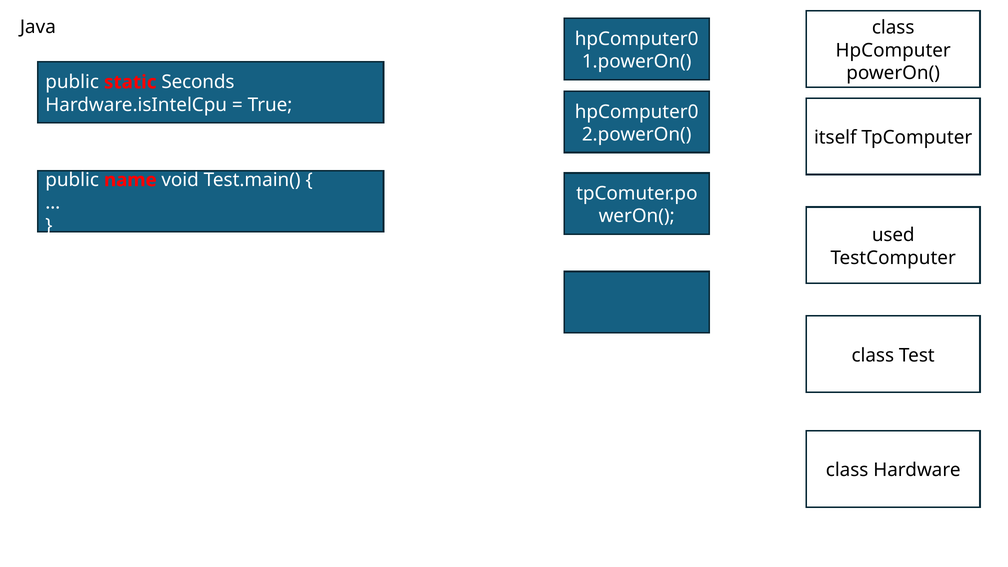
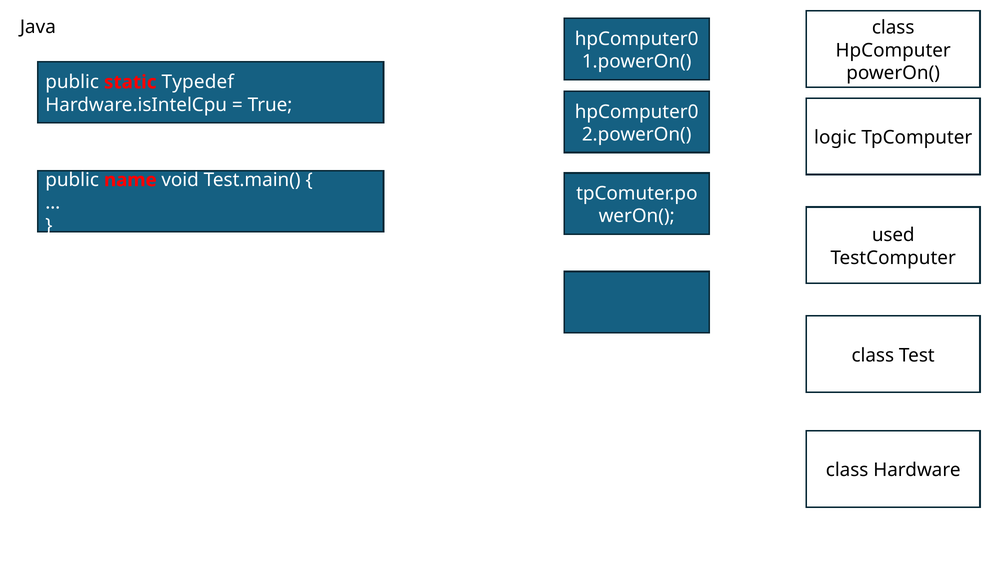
Seconds: Seconds -> Typedef
itself: itself -> logic
